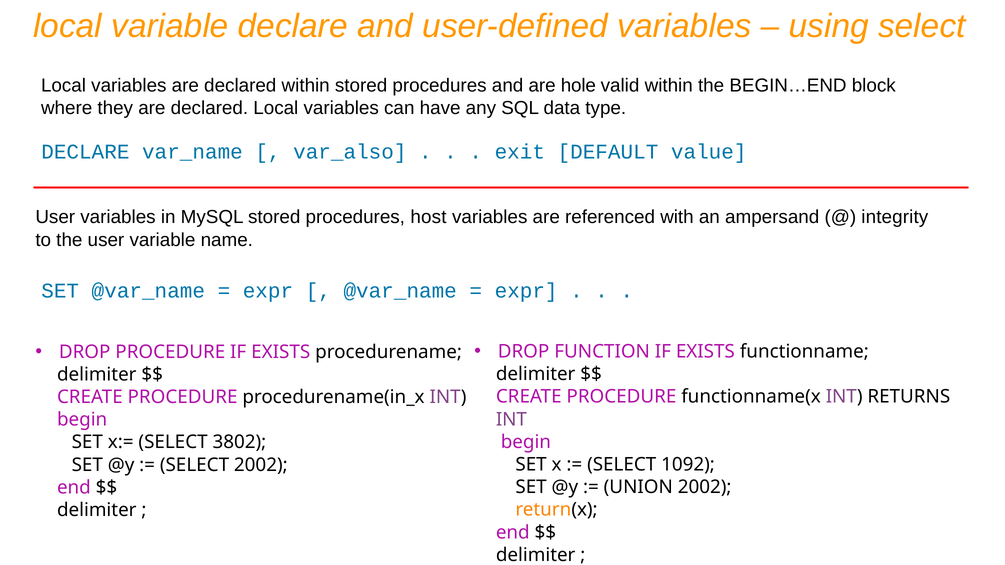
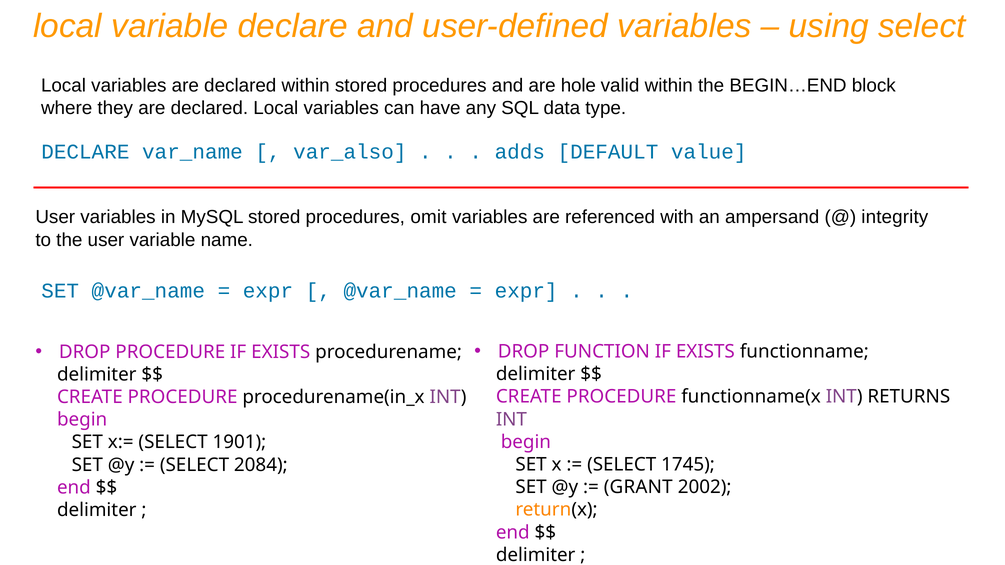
exit: exit -> adds
host: host -> omit
3802: 3802 -> 1901
1092: 1092 -> 1745
SELECT 2002: 2002 -> 2084
UNION: UNION -> GRANT
